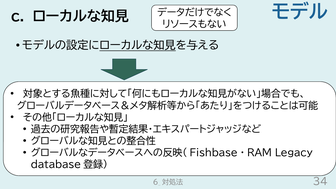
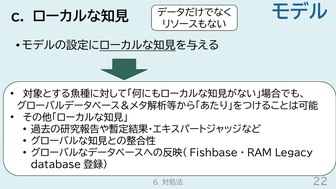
34: 34 -> 22
